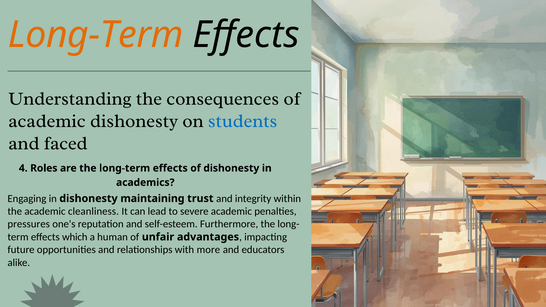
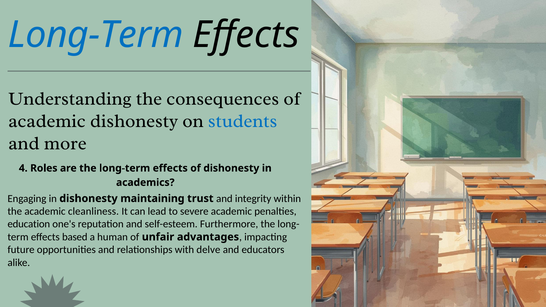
Long-Term at (96, 35) colour: orange -> blue
faced: faced -> more
pressures: pressures -> education
which: which -> based
more: more -> delve
